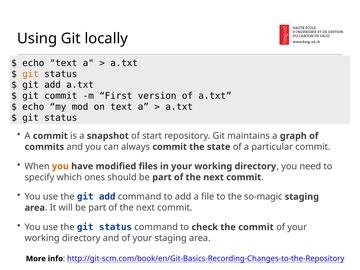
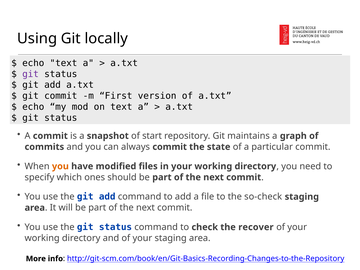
git at (31, 74) colour: orange -> purple
so-magic: so-magic -> so-check
the commit: commit -> recover
